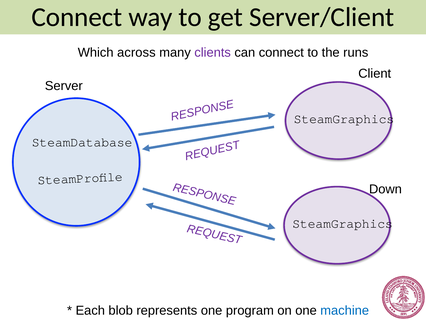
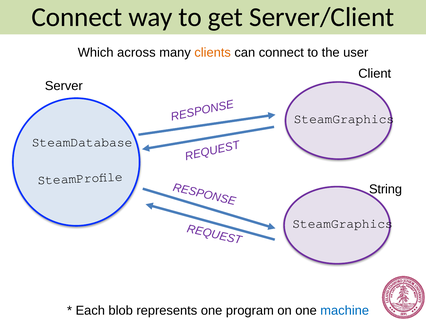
clients colour: purple -> orange
runs: runs -> user
Down: Down -> String
